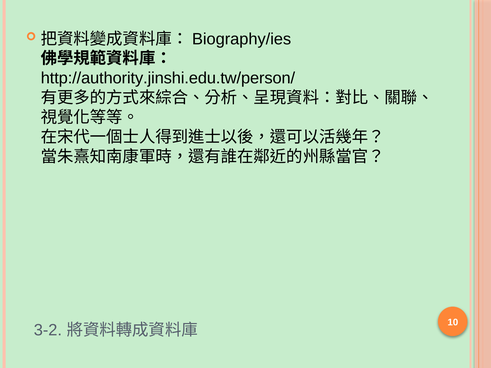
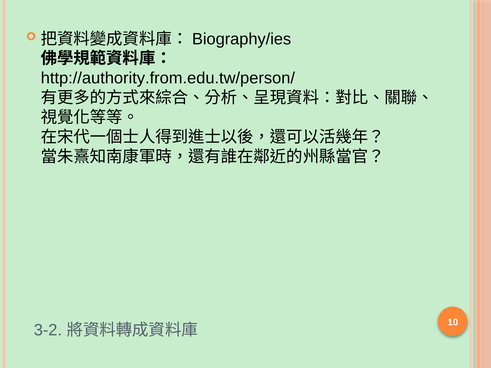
http://authority.jinshi.edu.tw/person/: http://authority.jinshi.edu.tw/person/ -> http://authority.from.edu.tw/person/
